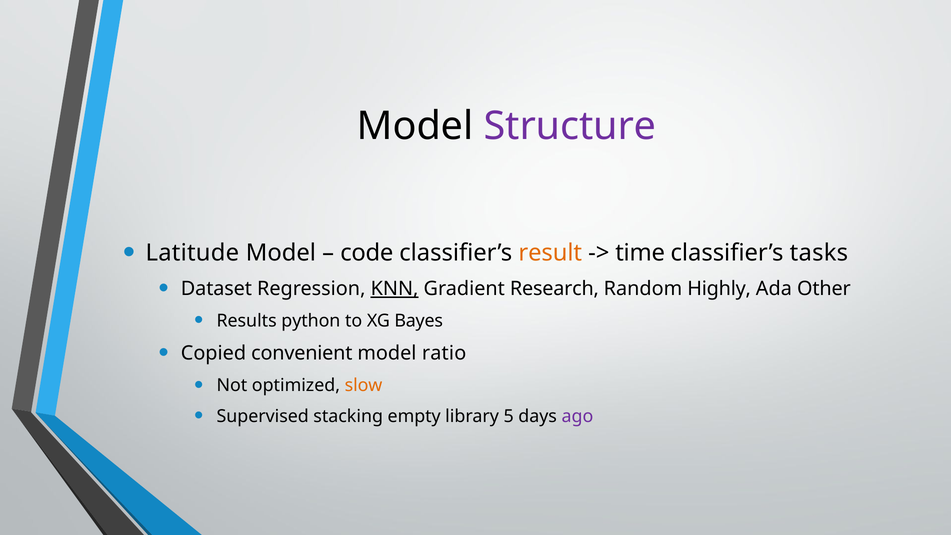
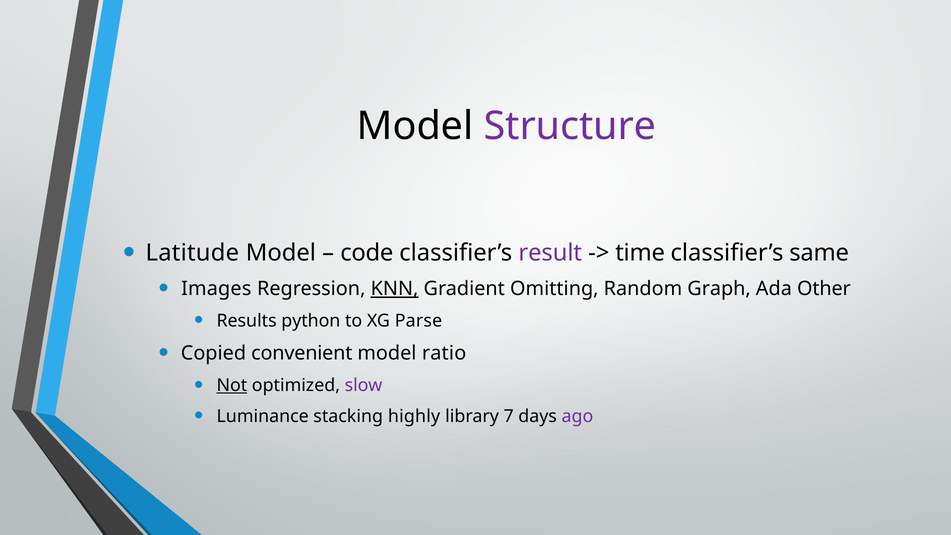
result colour: orange -> purple
tasks: tasks -> same
Dataset: Dataset -> Images
Research: Research -> Omitting
Highly: Highly -> Graph
Bayes: Bayes -> Parse
Not underline: none -> present
slow colour: orange -> purple
Supervised: Supervised -> Luminance
empty: empty -> highly
5: 5 -> 7
